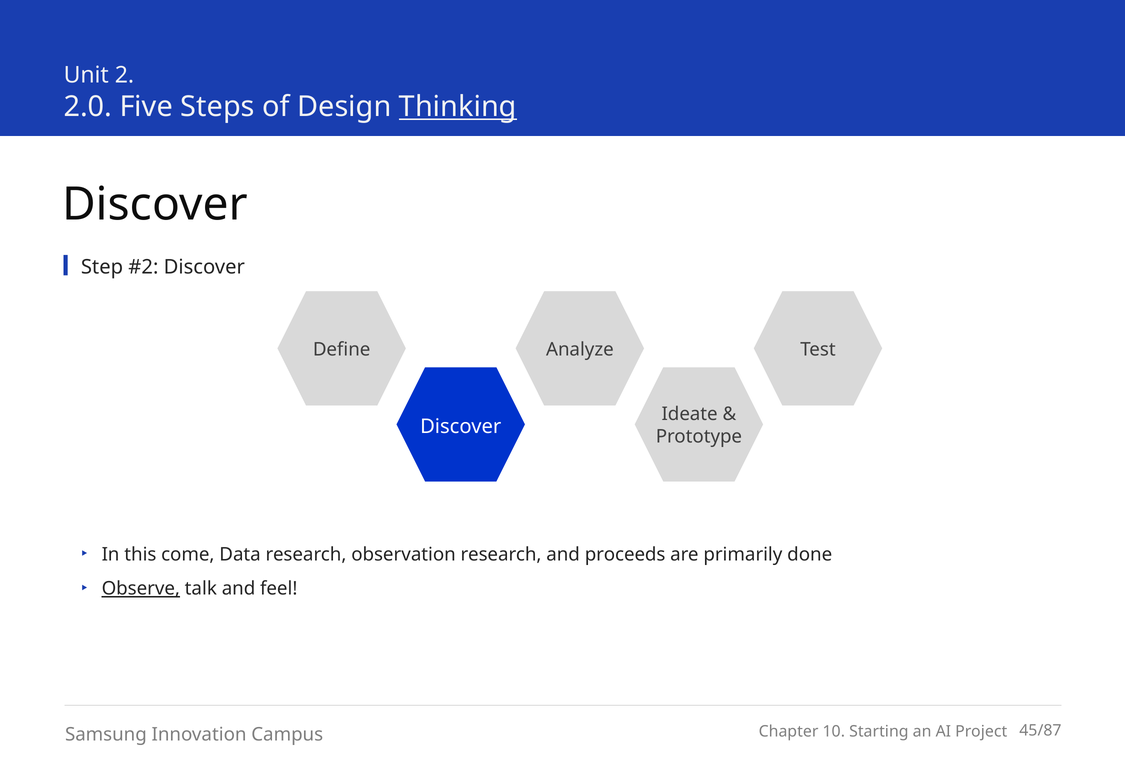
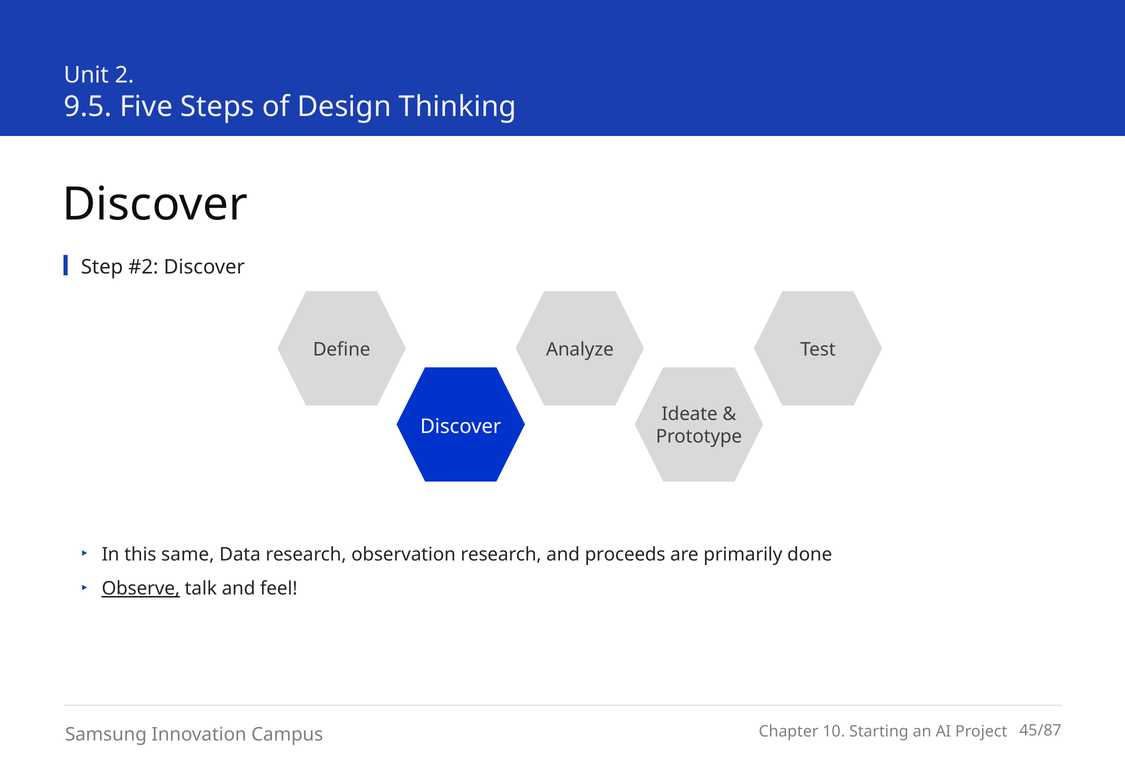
2.0: 2.0 -> 9.5
Thinking underline: present -> none
come: come -> same
